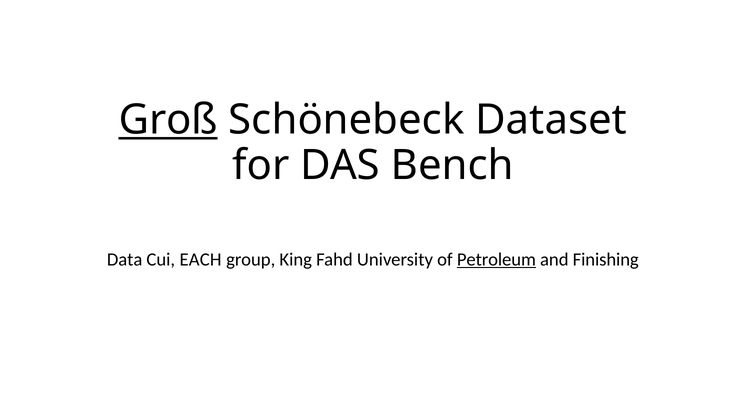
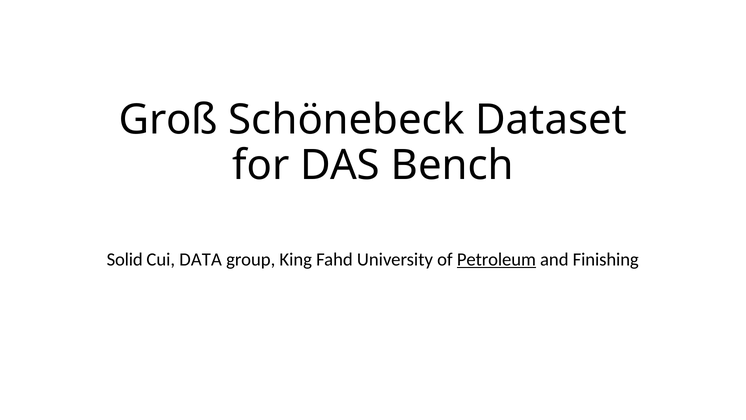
Groß underline: present -> none
Data: Data -> Solid
EACH: EACH -> DATA
